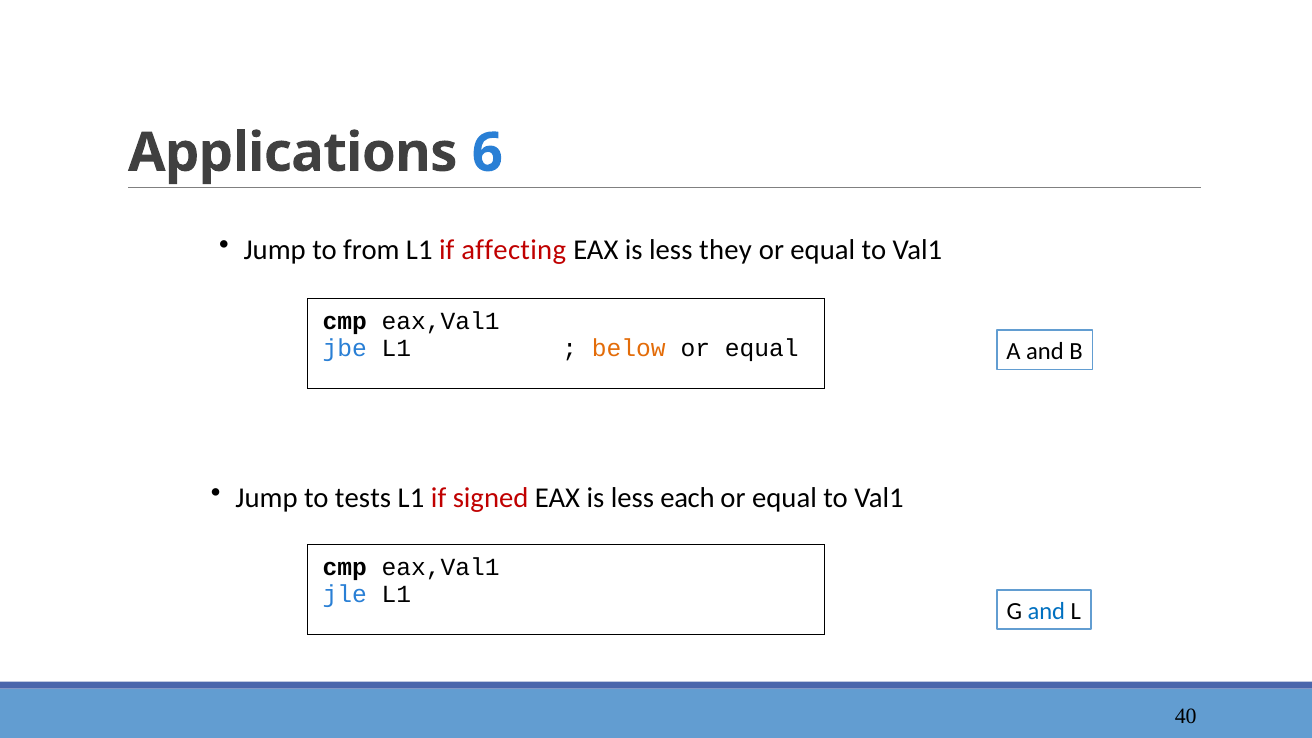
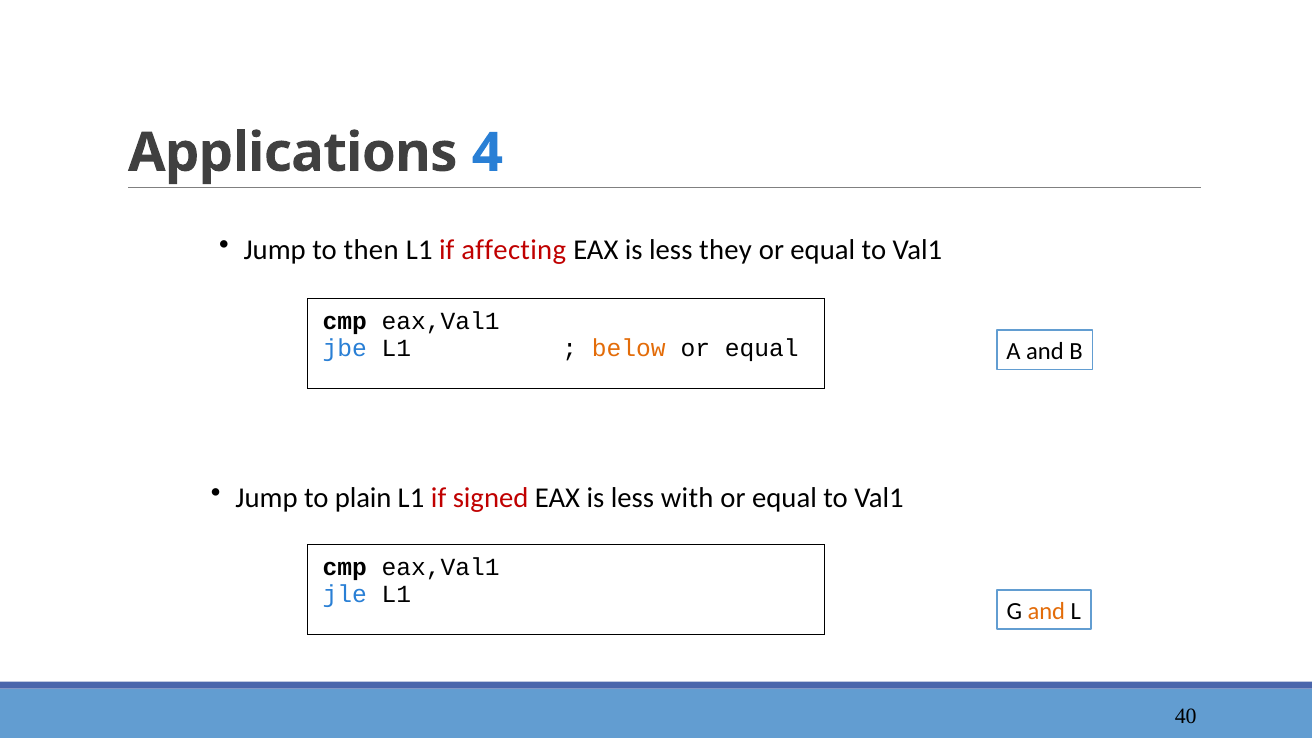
6: 6 -> 4
from: from -> then
tests: tests -> plain
each: each -> with
and at (1046, 611) colour: blue -> orange
